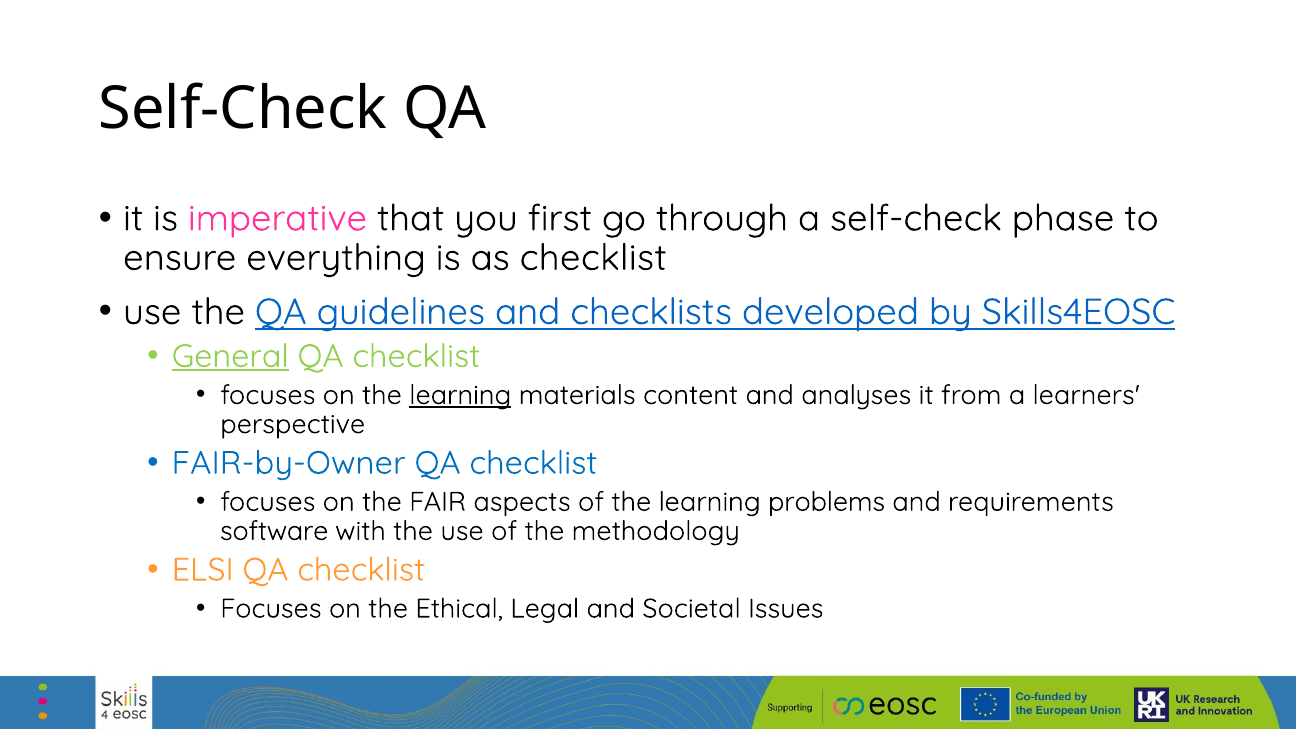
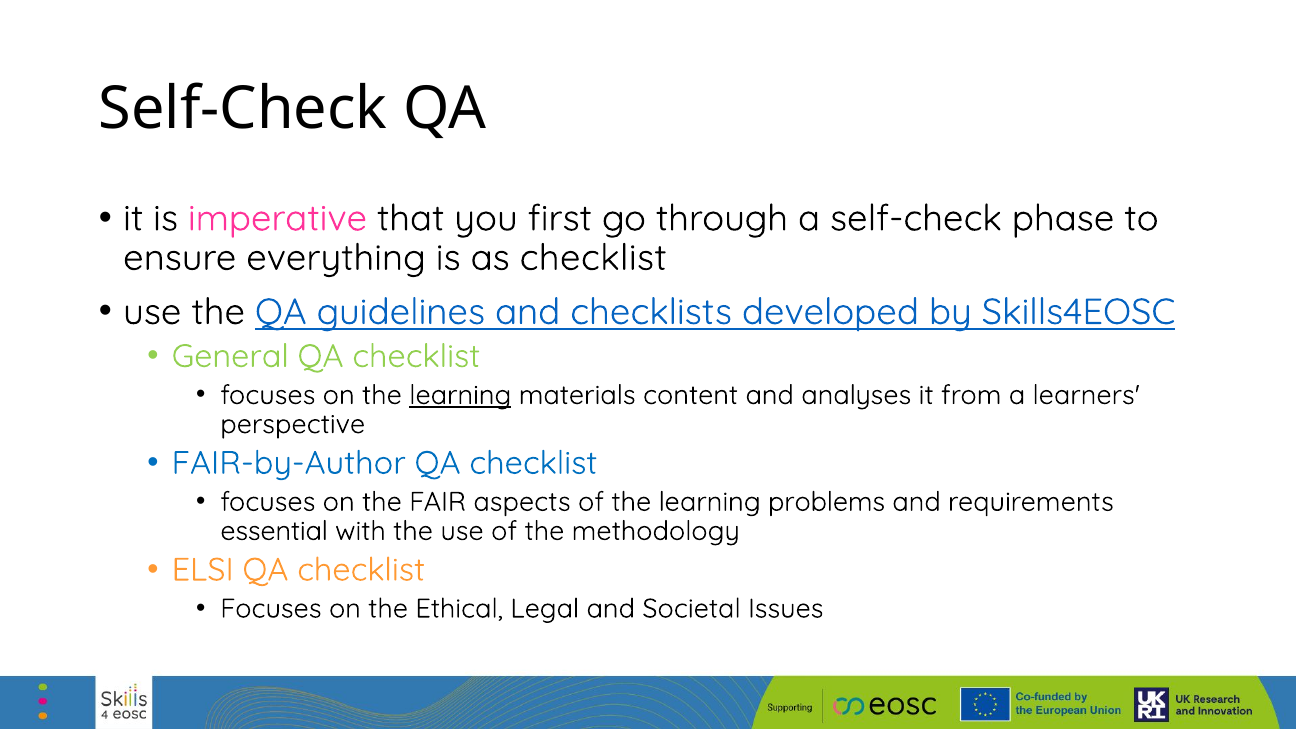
General underline: present -> none
FAIR-by-Owner: FAIR-by-Owner -> FAIR-by-Author
software: software -> essential
